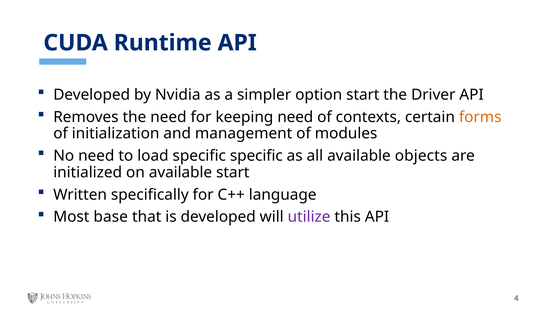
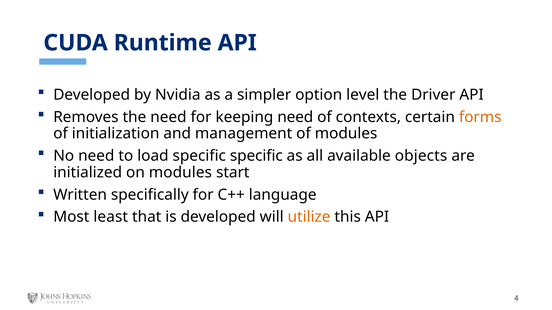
option start: start -> level
on available: available -> modules
base: base -> least
utilize colour: purple -> orange
